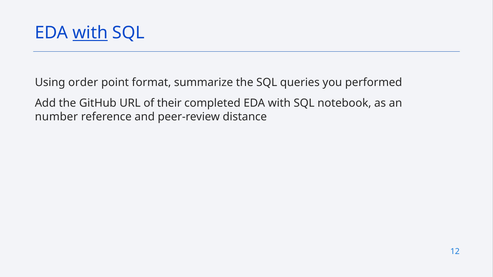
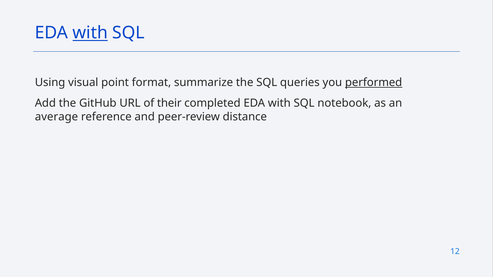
order: order -> visual
performed underline: none -> present
number: number -> average
